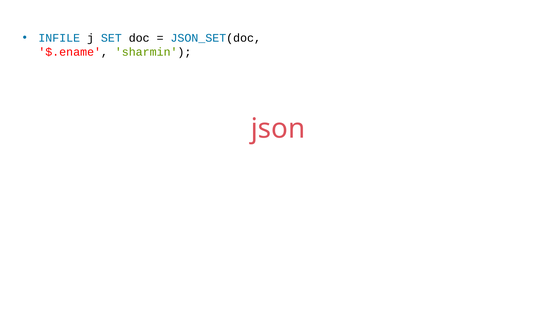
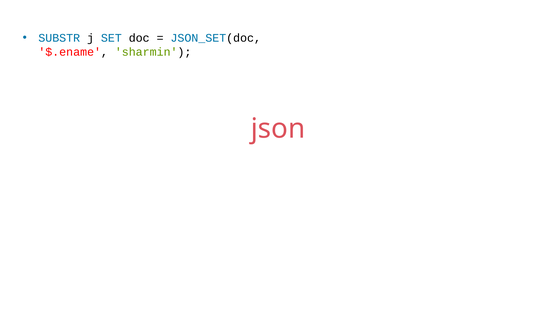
INFILE: INFILE -> SUBSTR
